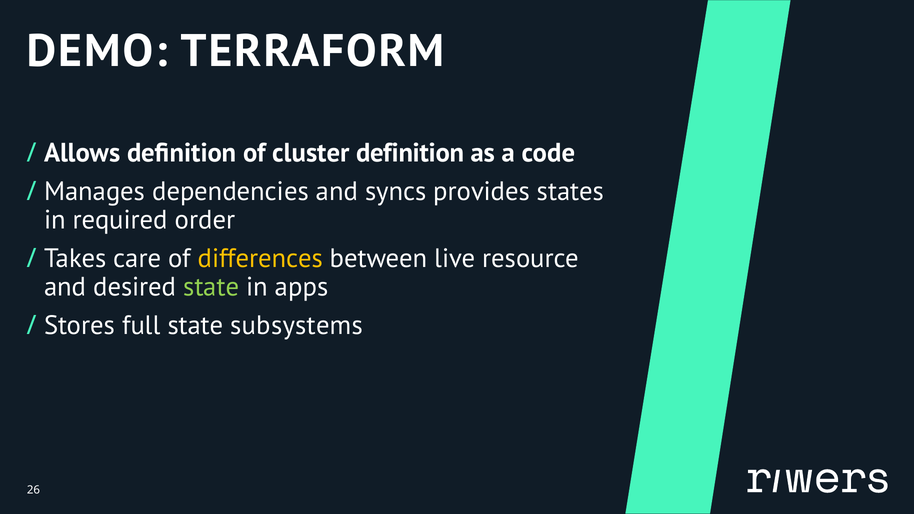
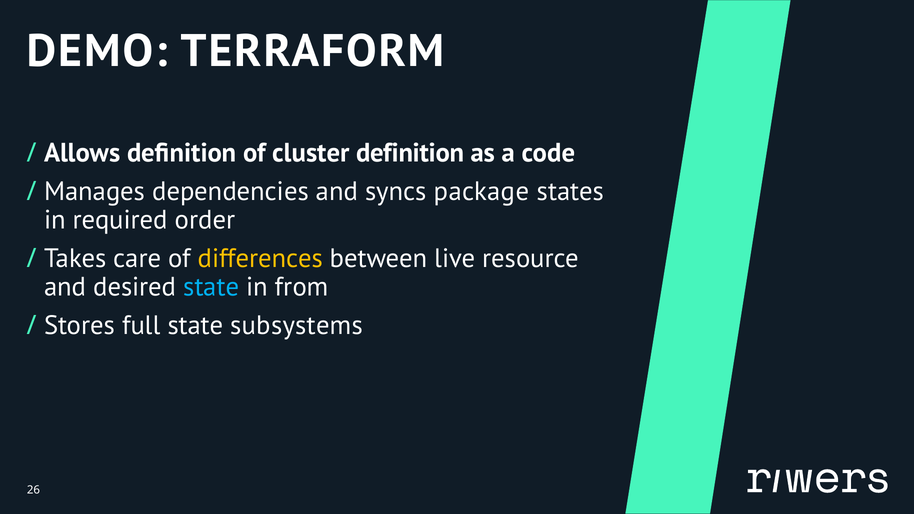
provides: provides -> package
state at (211, 287) colour: light green -> light blue
apps: apps -> from
